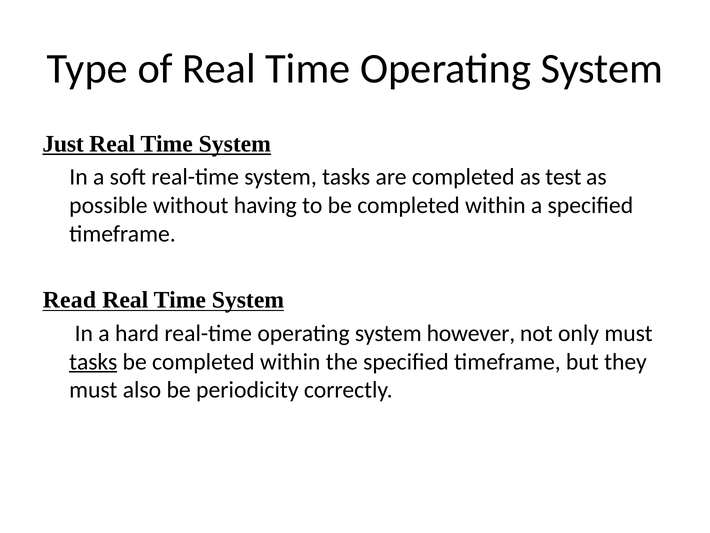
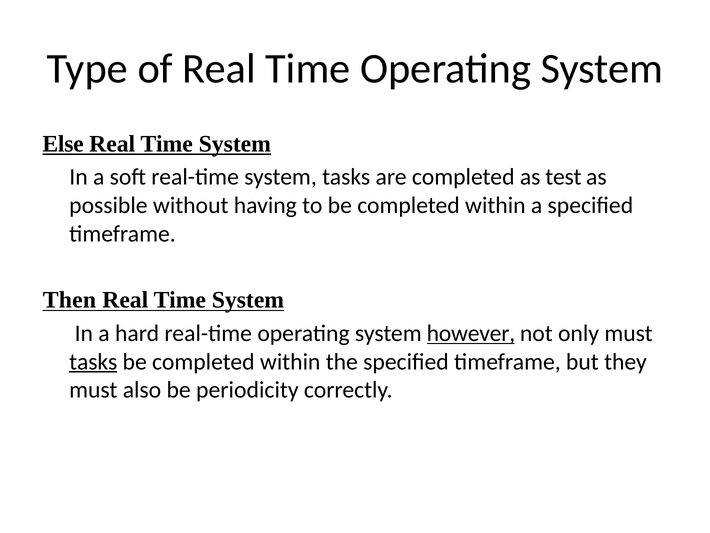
Just: Just -> Else
Read: Read -> Then
however underline: none -> present
